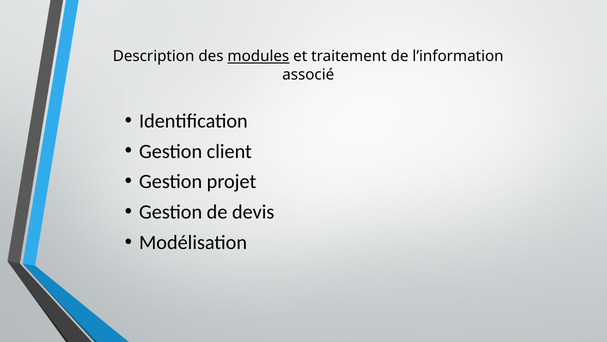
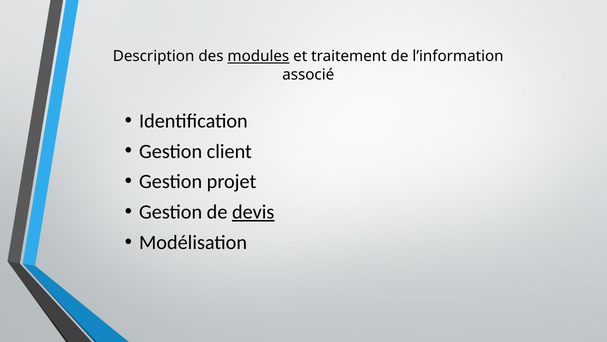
devis underline: none -> present
